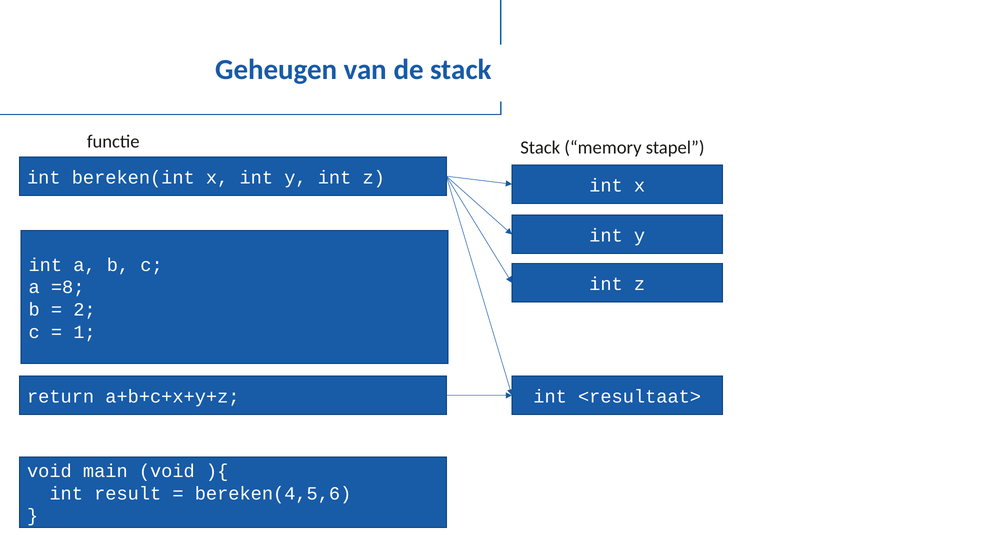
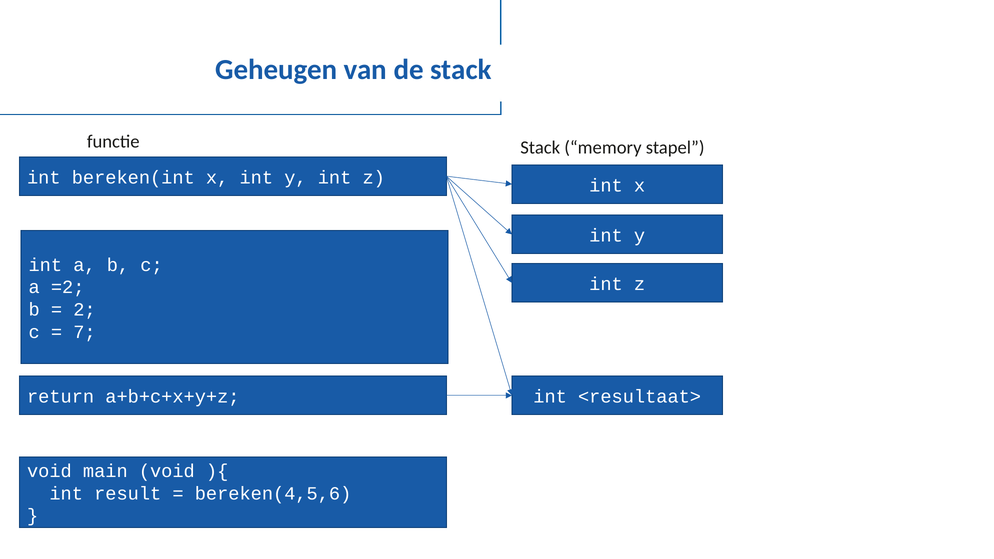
=8: =8 -> =2
1: 1 -> 7
